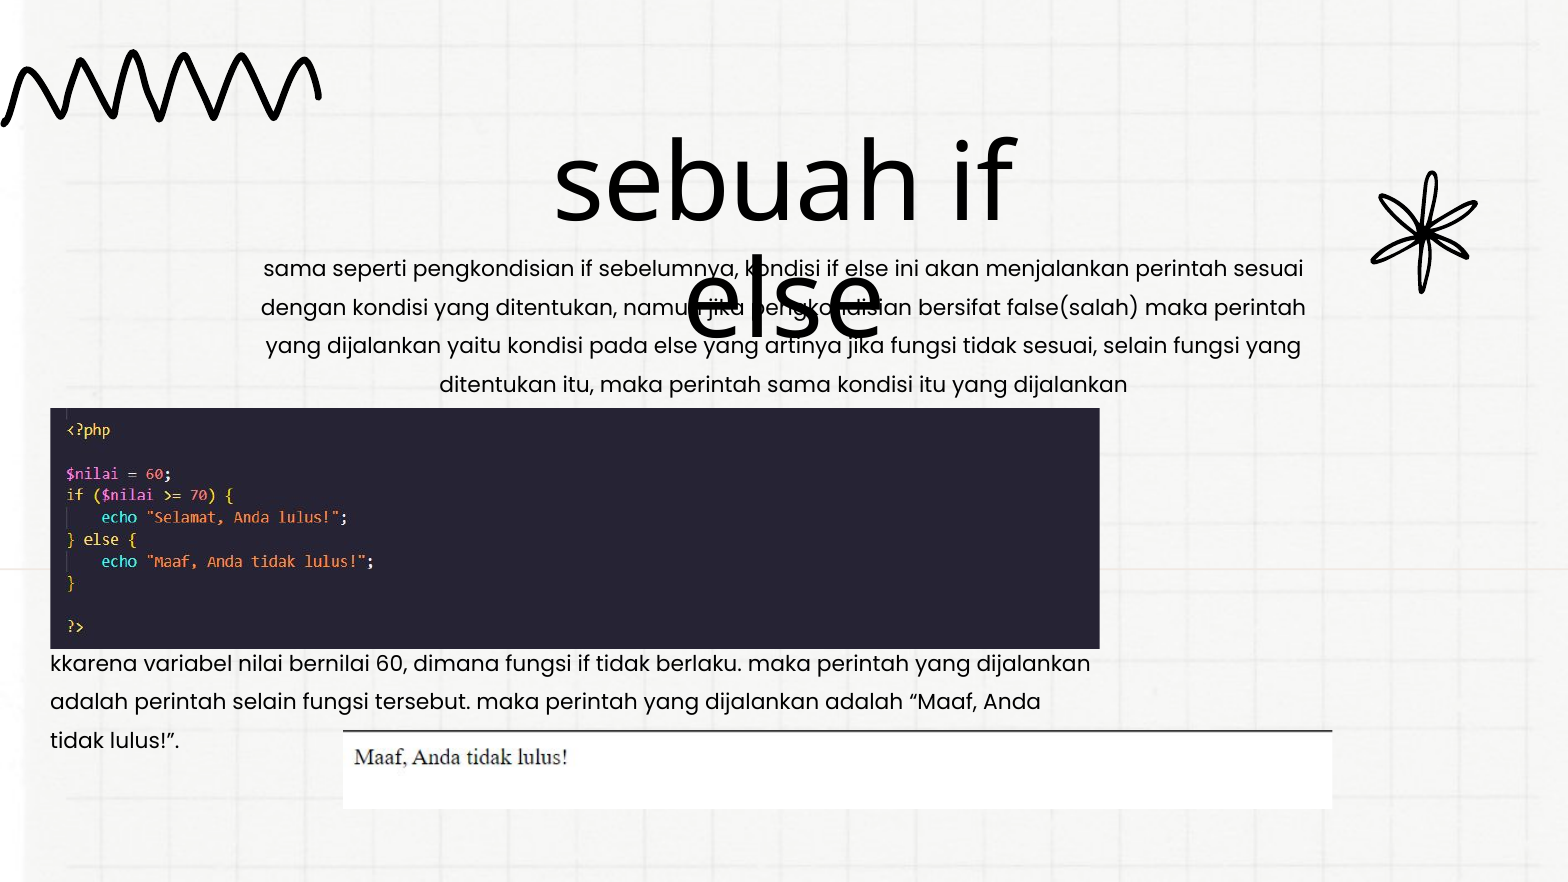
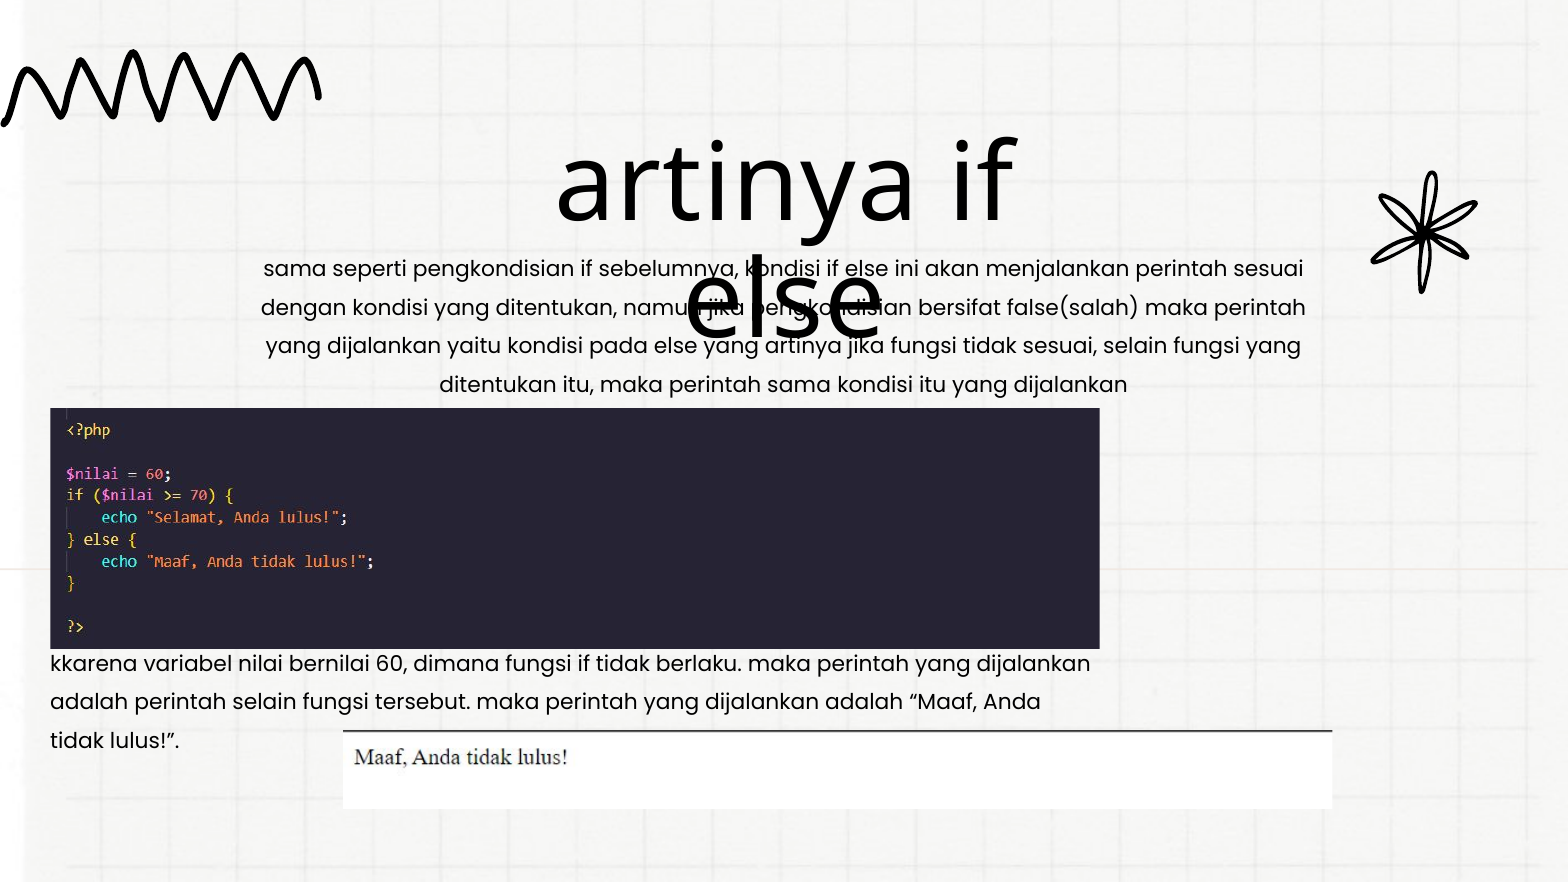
sebuah at (738, 185): sebuah -> artinya
